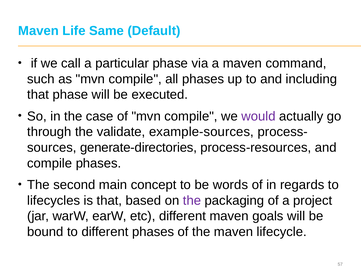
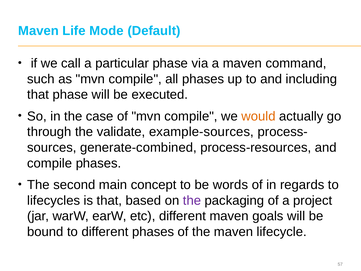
Same: Same -> Mode
would colour: purple -> orange
generate-directories: generate-directories -> generate-combined
